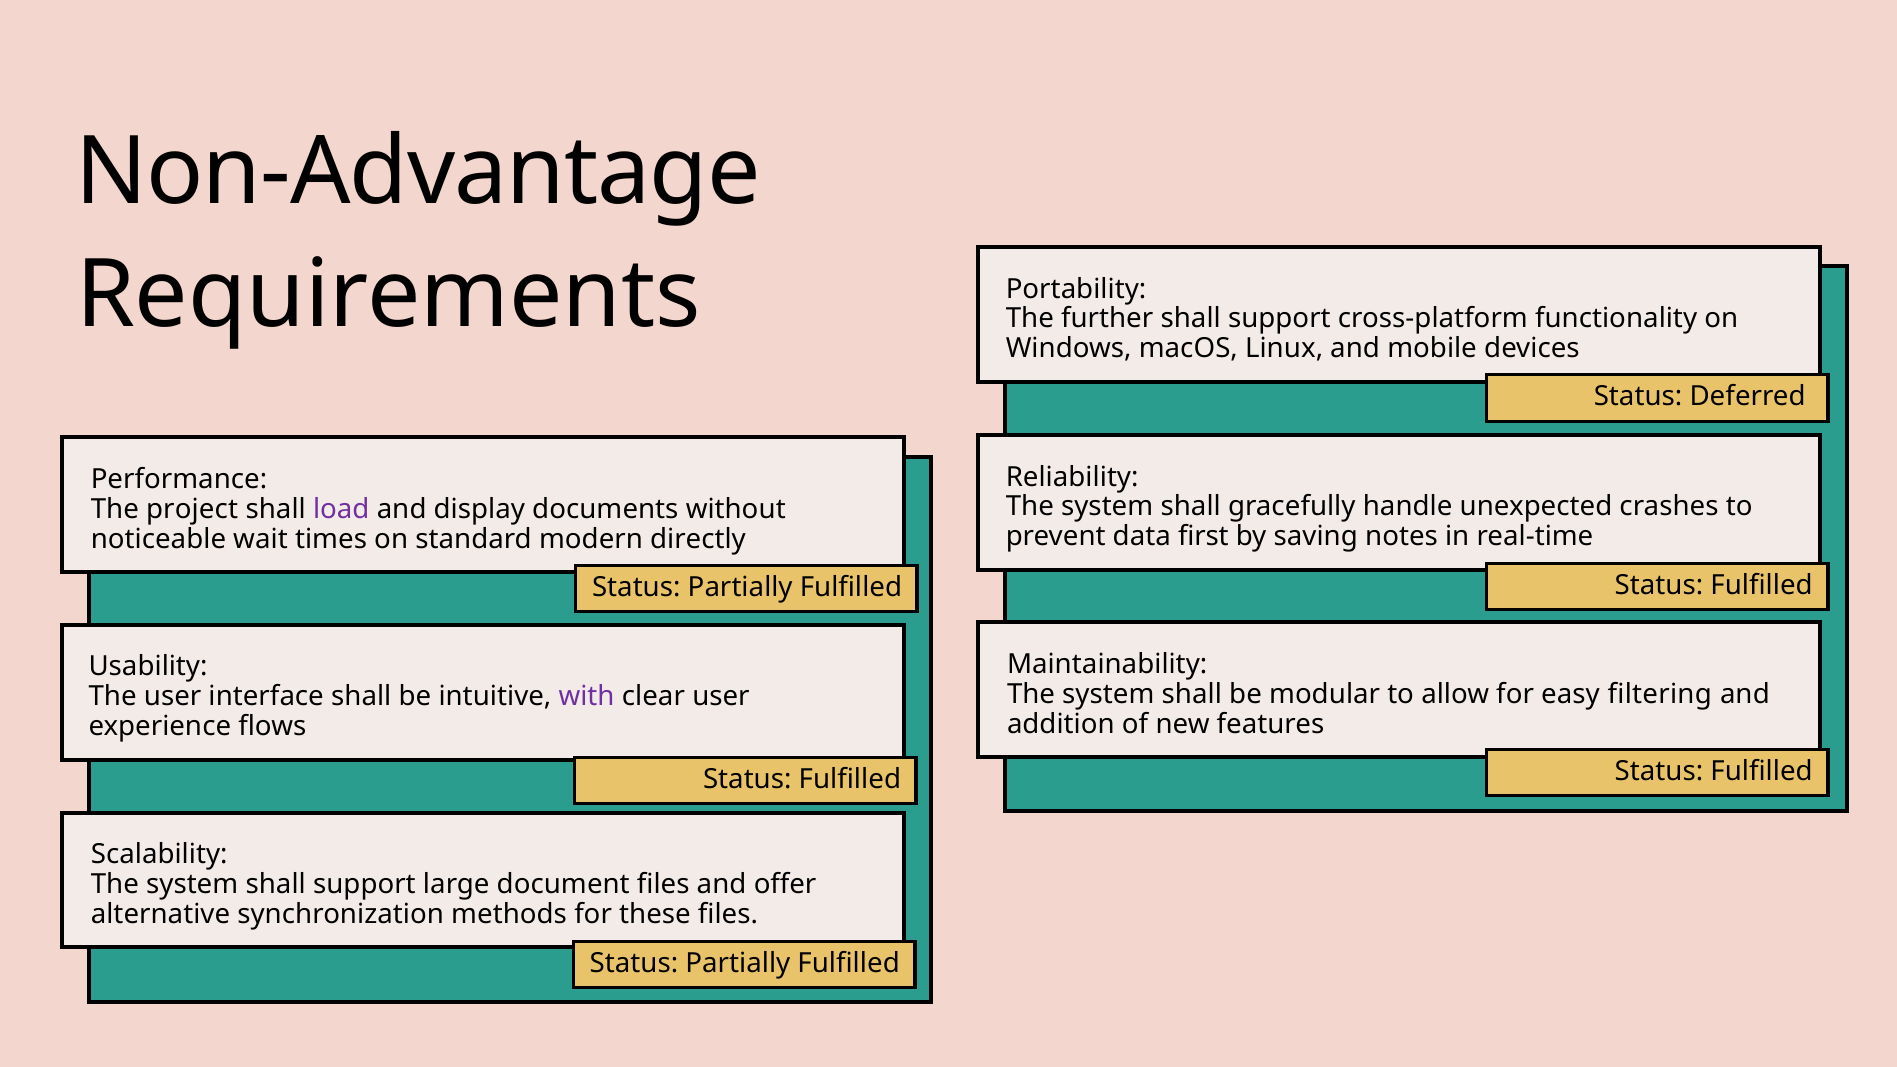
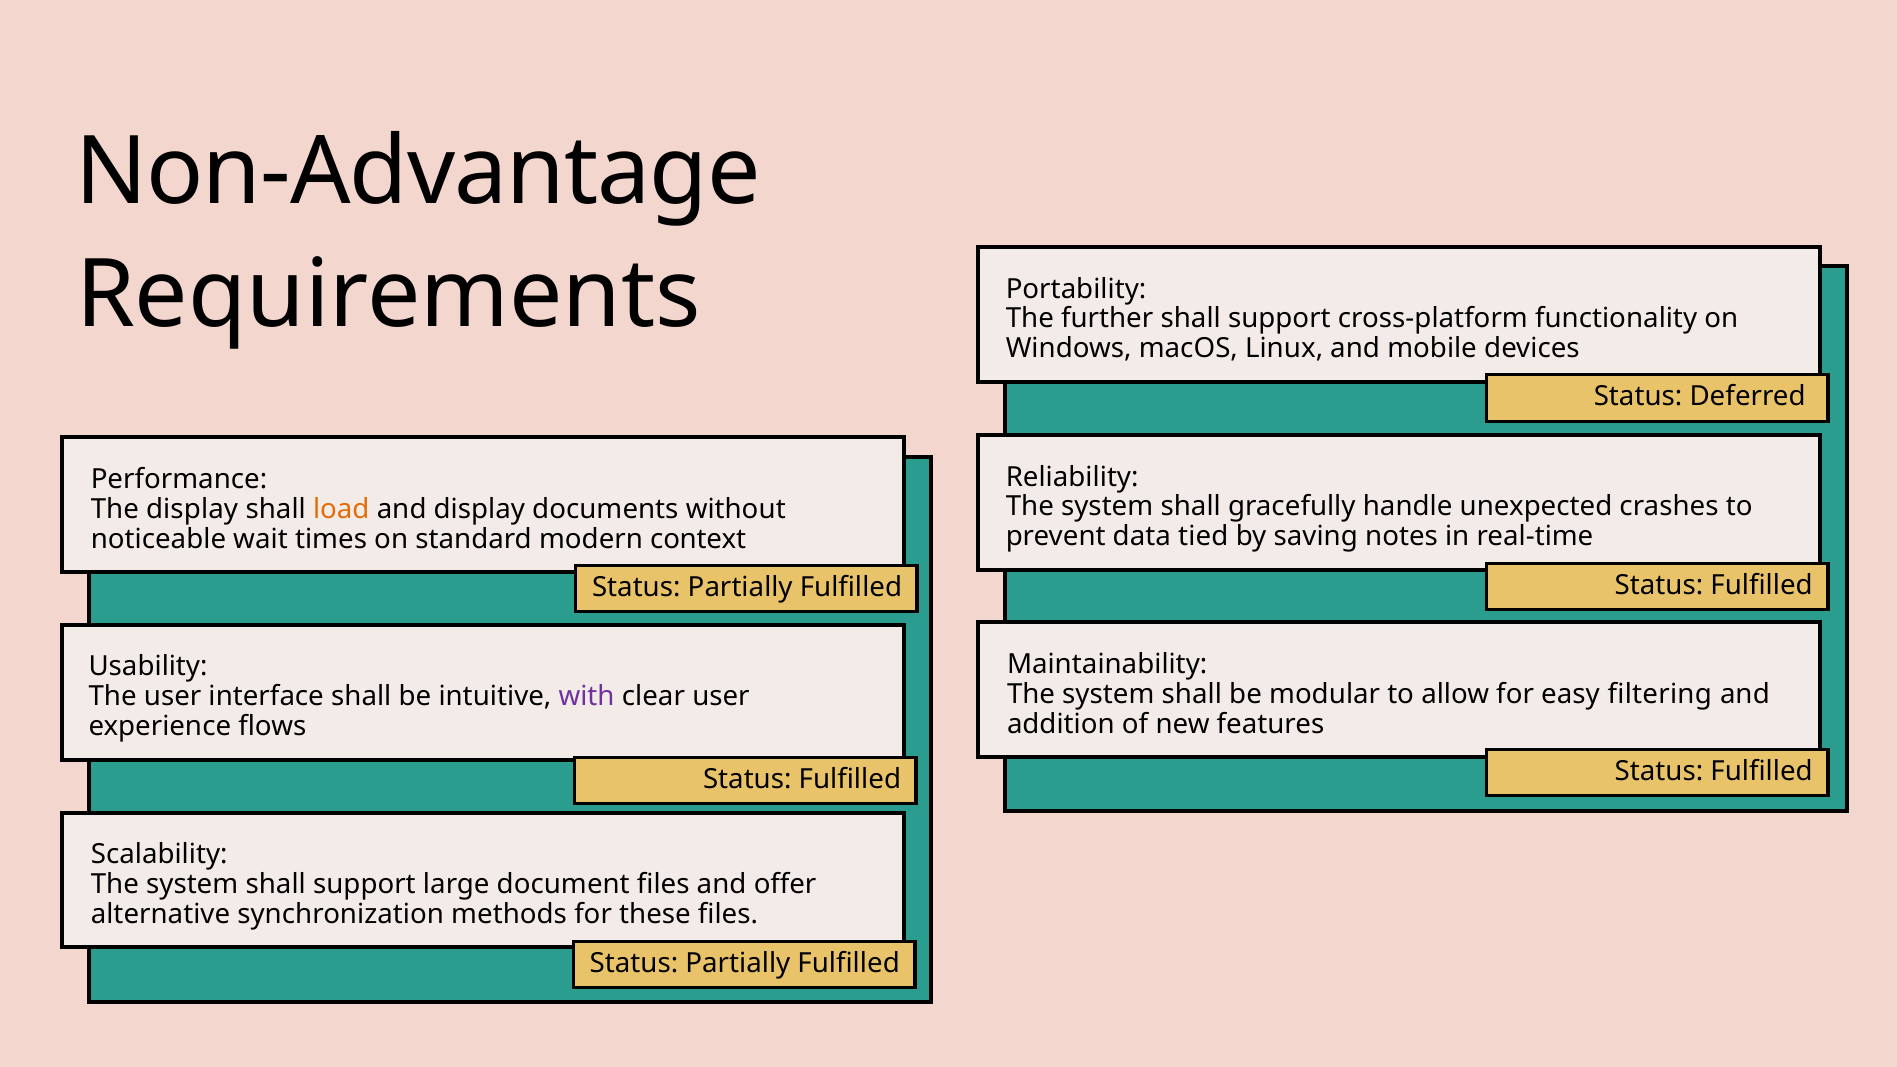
The project: project -> display
load colour: purple -> orange
first: first -> tied
directly: directly -> context
